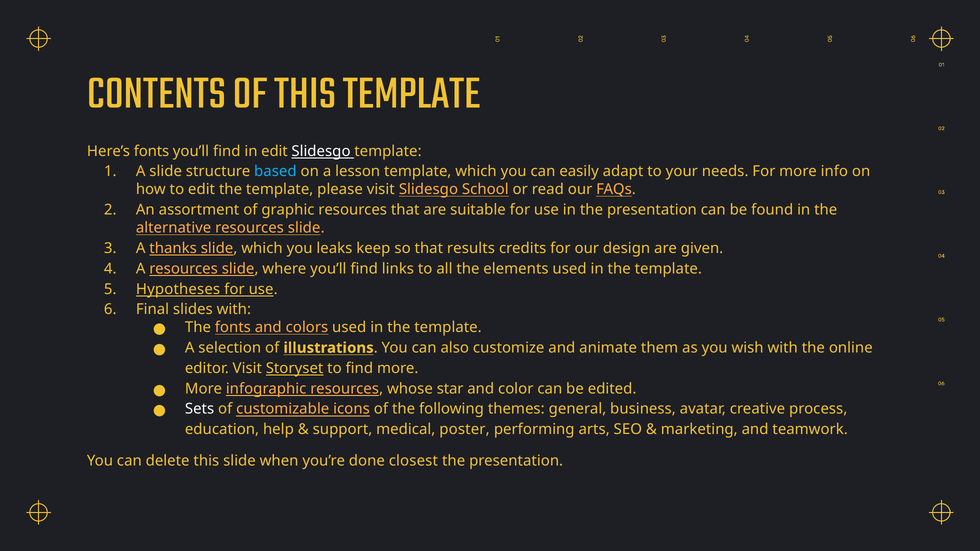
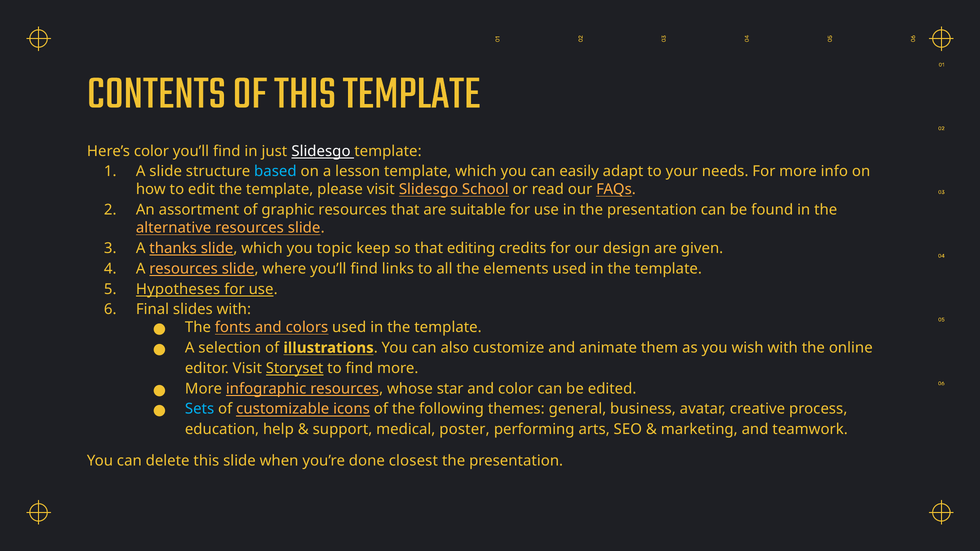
Here’s fonts: fonts -> color
in edit: edit -> just
leaks: leaks -> topic
results: results -> editing
Sets colour: white -> light blue
